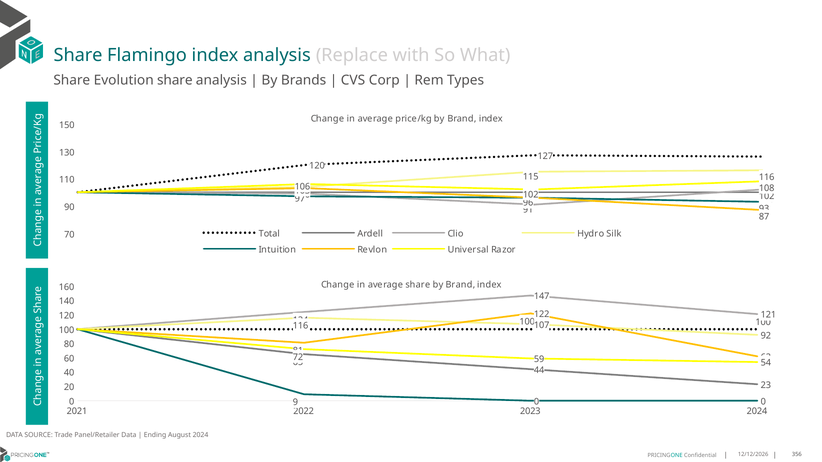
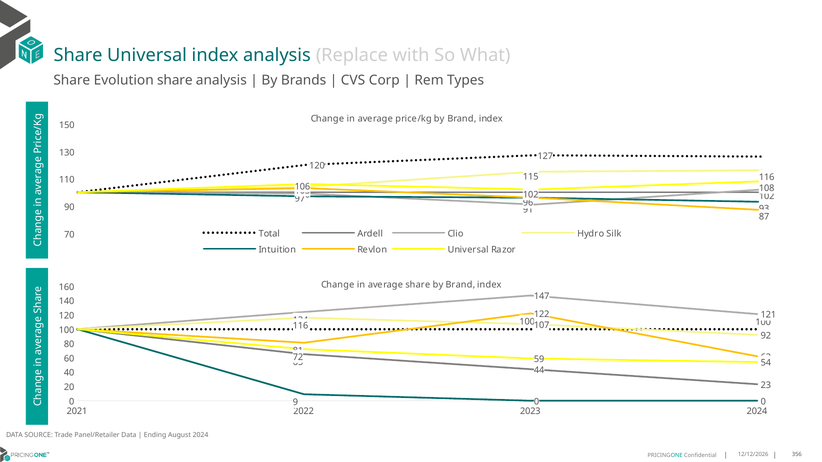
Share Flamingo: Flamingo -> Universal
